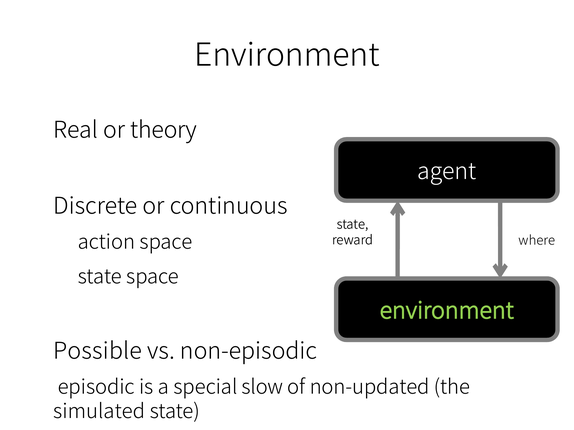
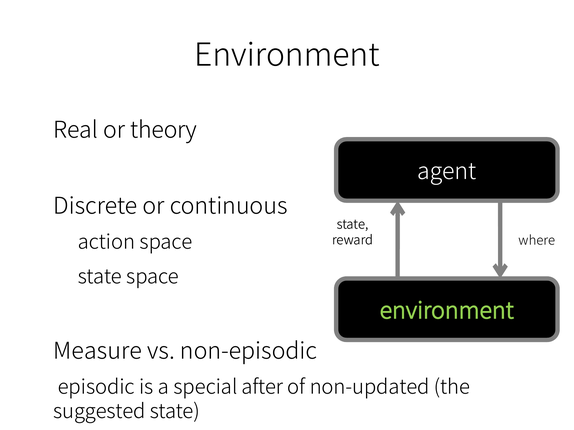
Possible: Possible -> Measure
slow: slow -> after
simulated: simulated -> suggested
